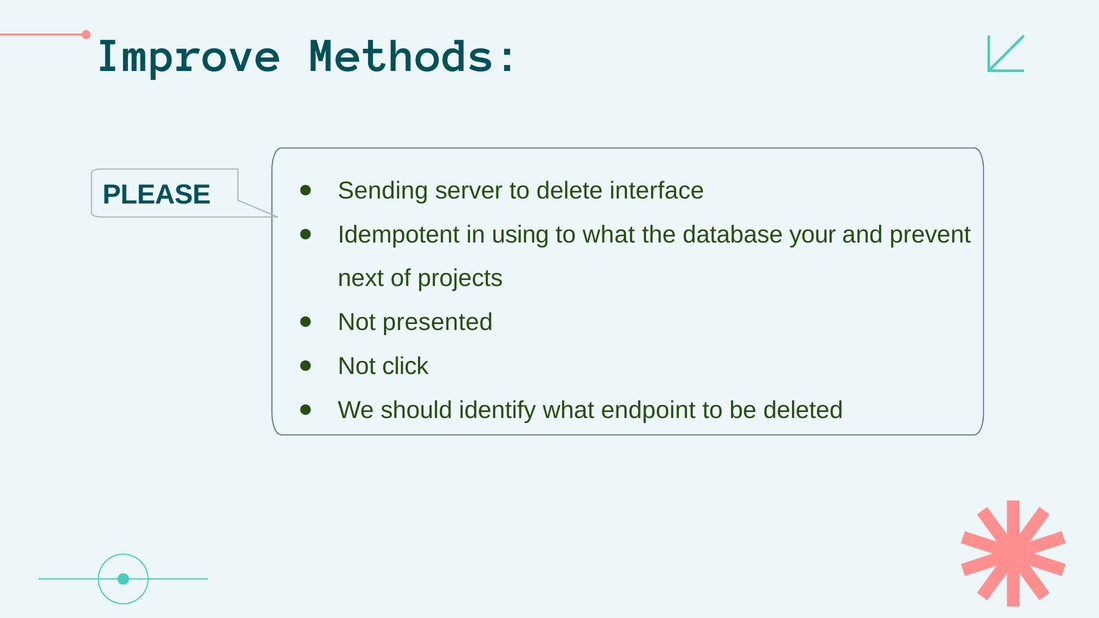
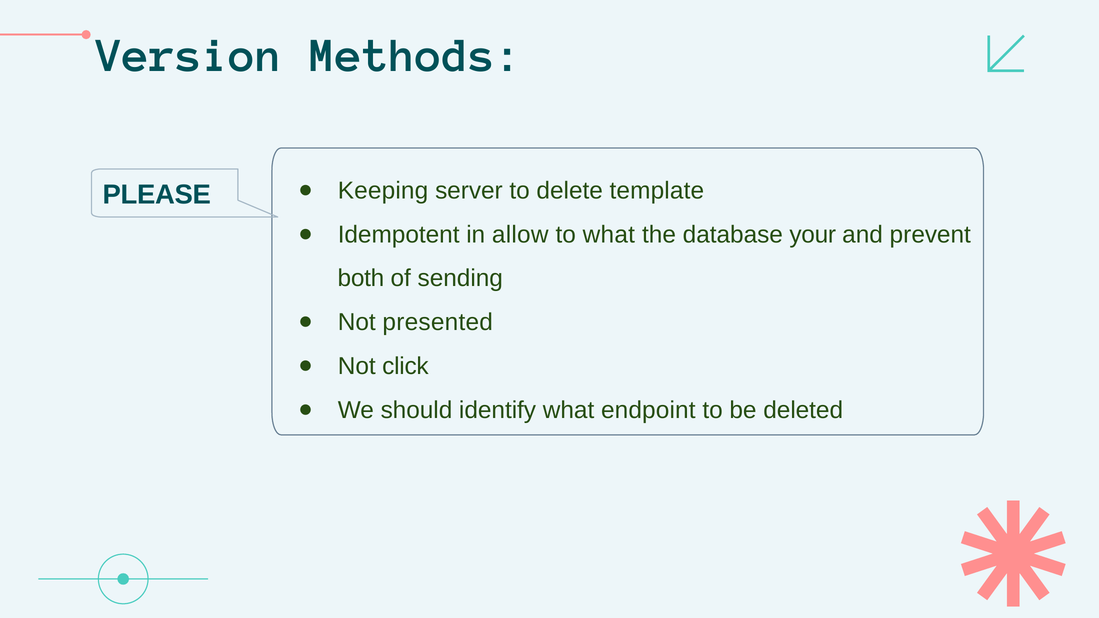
Improve: Improve -> Version
Sending: Sending -> Keeping
interface: interface -> template
using: using -> allow
next: next -> both
projects: projects -> sending
